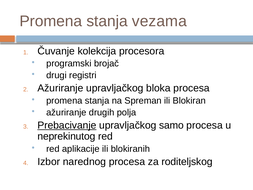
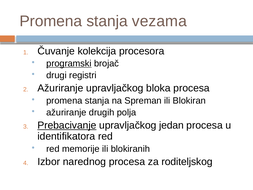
programski underline: none -> present
samo: samo -> jedan
neprekinutog: neprekinutog -> identifikatora
aplikacije: aplikacije -> memorije
